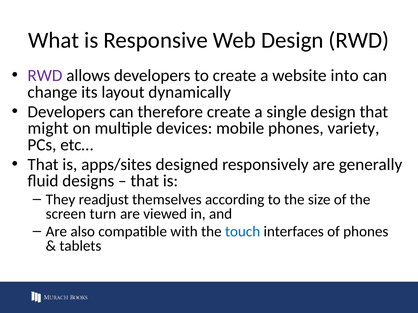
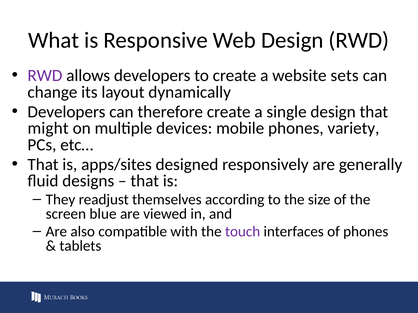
into: into -> sets
turn: turn -> blue
touch colour: blue -> purple
